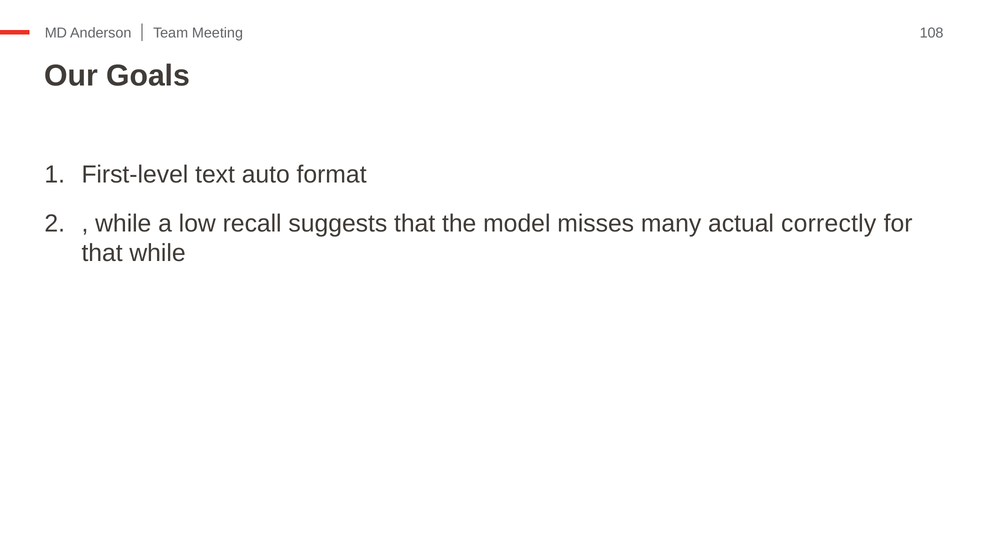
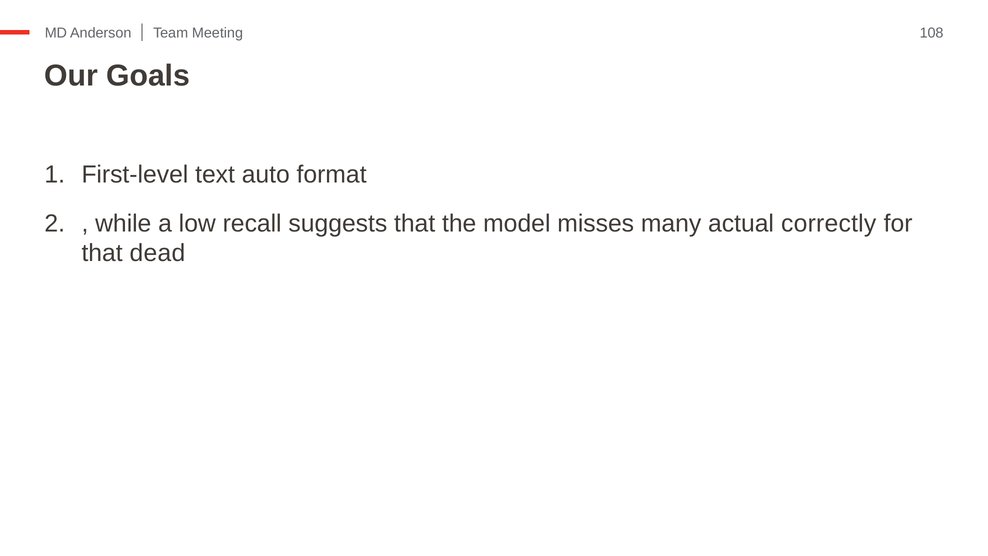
that while: while -> dead
